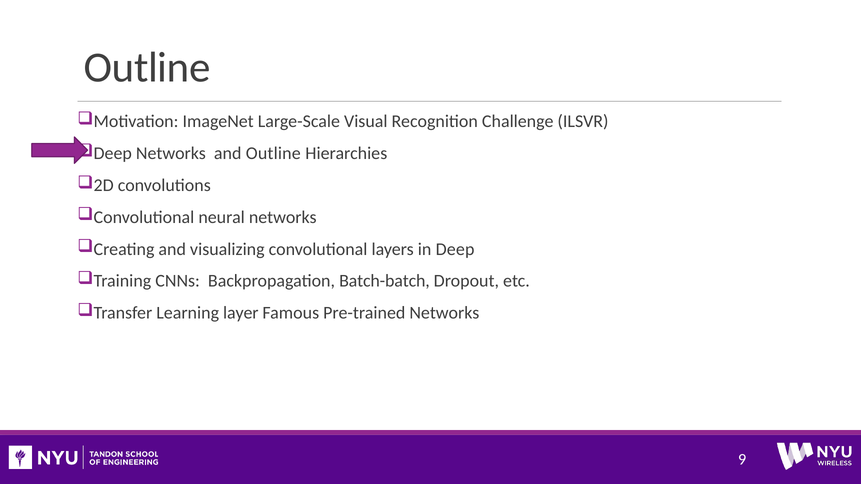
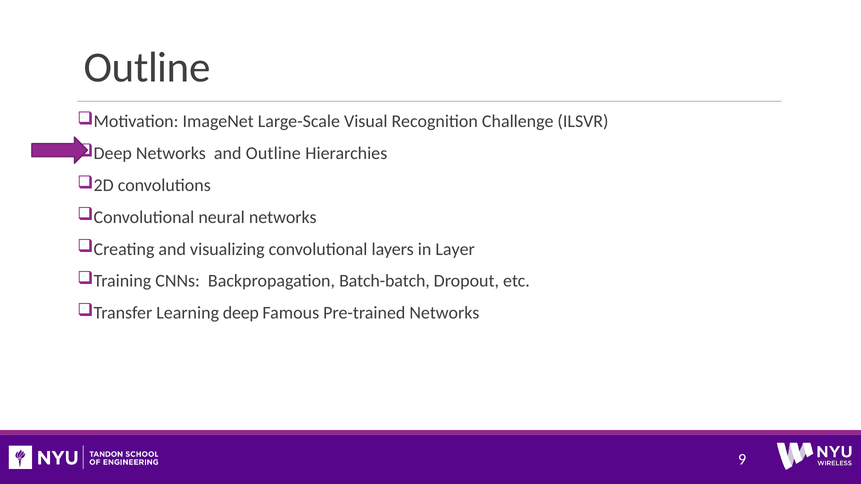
in Deep: Deep -> Layer
Learning layer: layer -> deep
